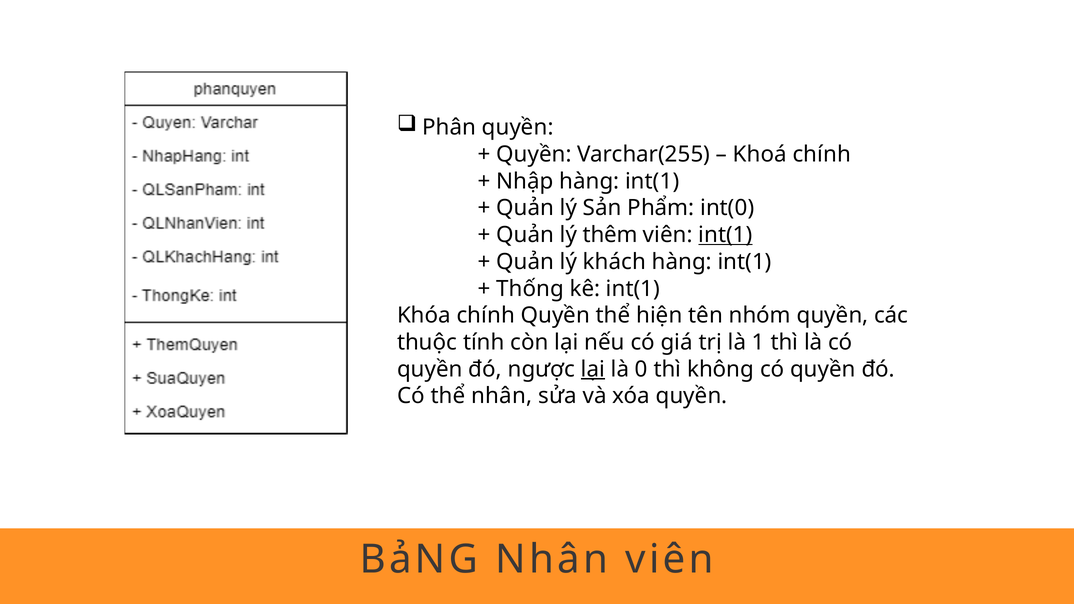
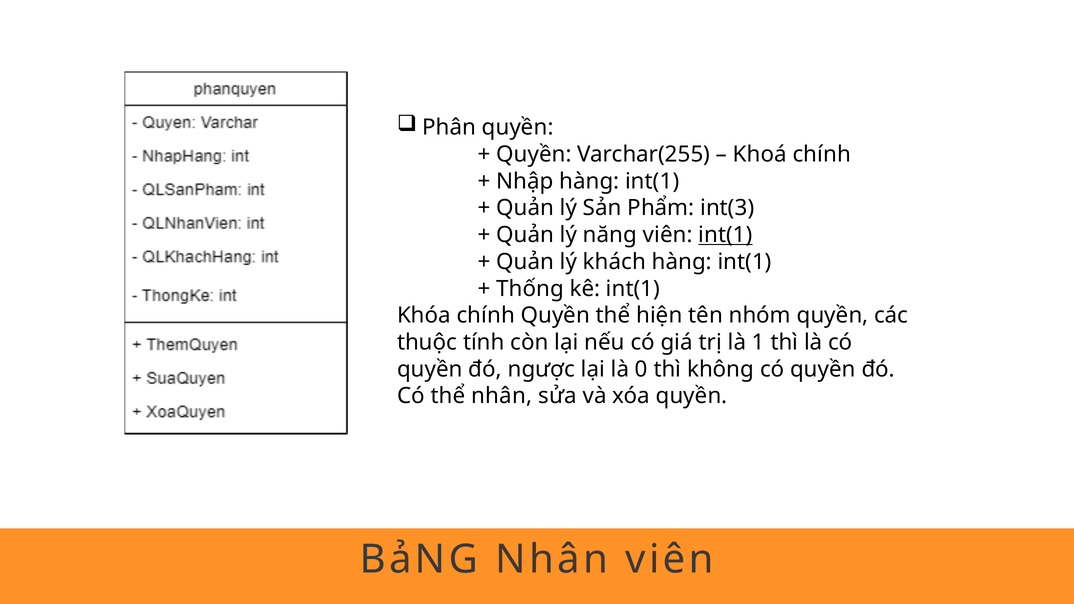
int(0: int(0 -> int(3
thêm: thêm -> năng
lại at (593, 369) underline: present -> none
